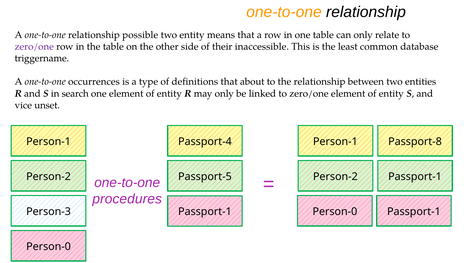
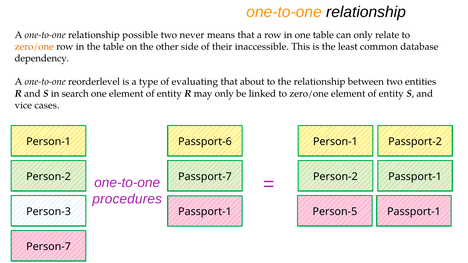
two entity: entity -> never
zero/one at (34, 47) colour: purple -> orange
triggername: triggername -> dependency
occurrences: occurrences -> reorderlevel
definitions: definitions -> evaluating
unset: unset -> cases
Passport-4: Passport-4 -> Passport-6
Passport-8: Passport-8 -> Passport-2
Passport-5: Passport-5 -> Passport-7
Person-3 Passport-1 Person-0: Person-0 -> Person-5
Person-0 at (49, 247): Person-0 -> Person-7
